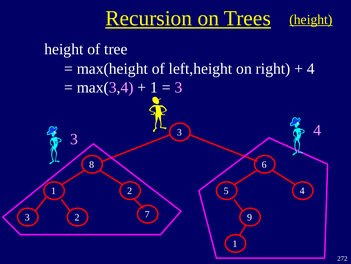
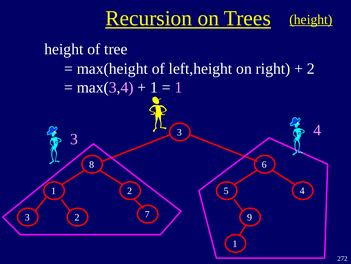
4 at (311, 68): 4 -> 2
3 at (178, 87): 3 -> 1
